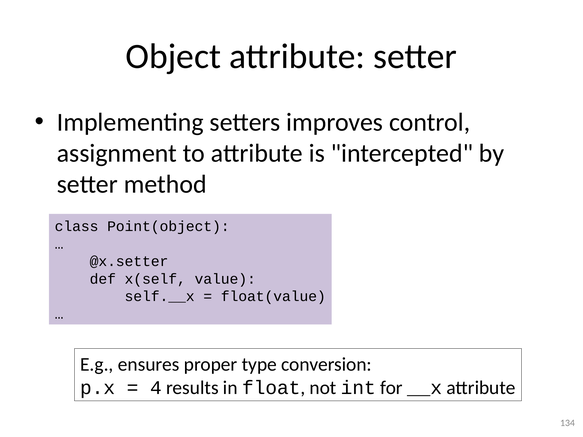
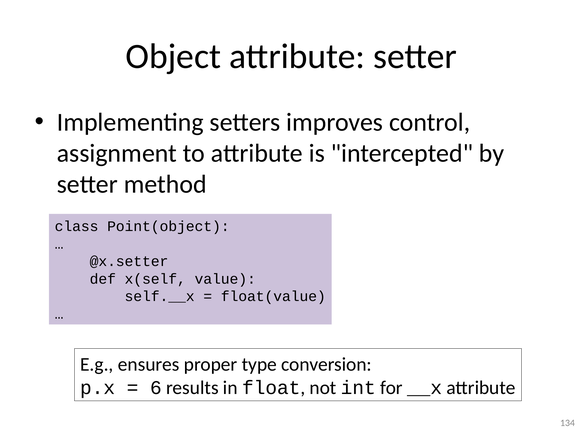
4: 4 -> 6
